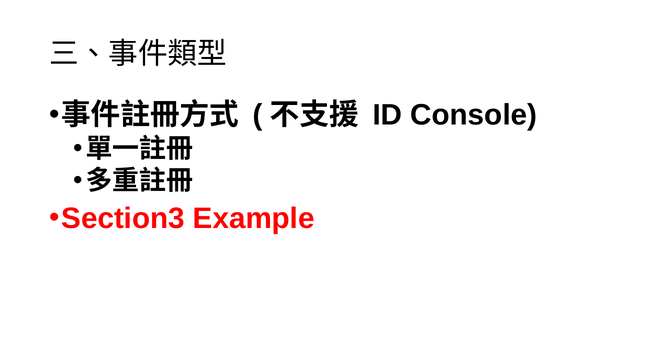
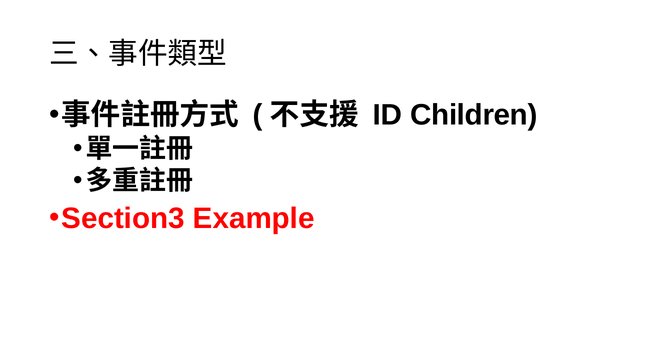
Console: Console -> Children
